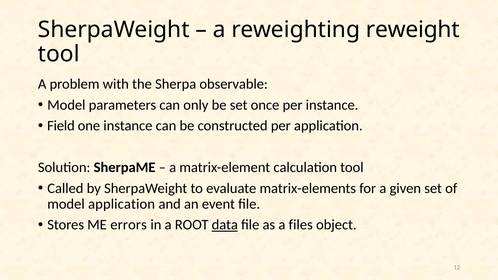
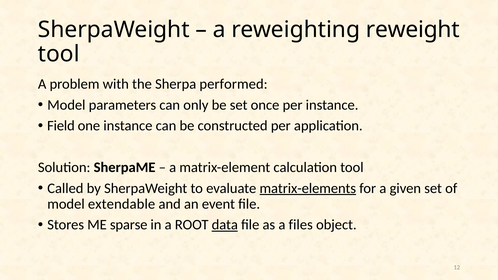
observable: observable -> performed
matrix-elements underline: none -> present
model application: application -> extendable
errors: errors -> sparse
